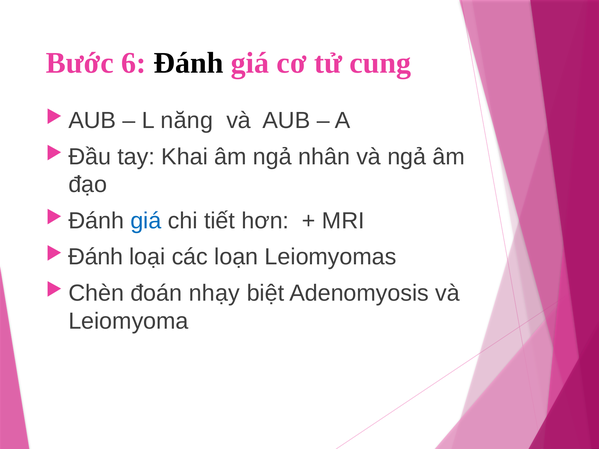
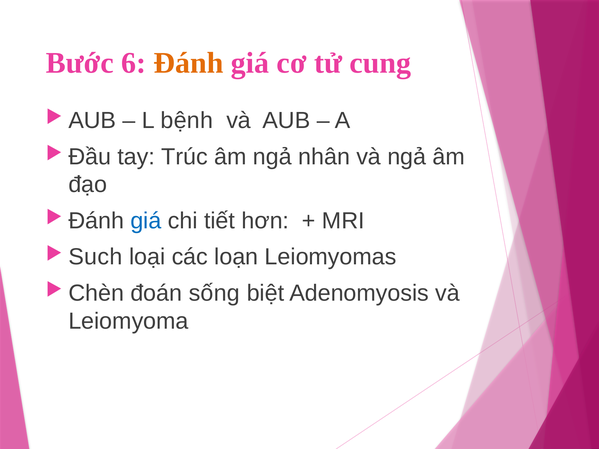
Đánh at (189, 63) colour: black -> orange
năng: năng -> bệnh
Khai: Khai -> Trúc
Đánh at (96, 257): Đánh -> Such
nhạy: nhạy -> sống
